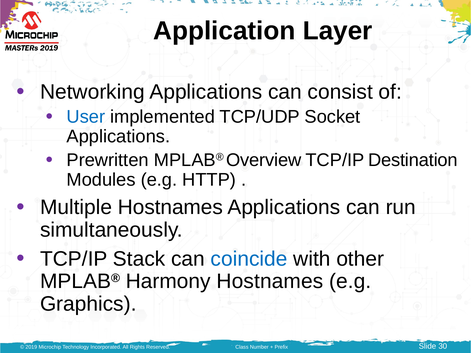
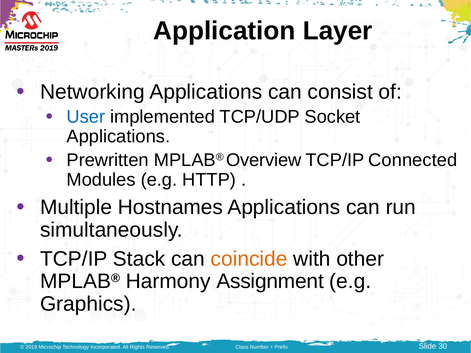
Destination: Destination -> Connected
coincide colour: blue -> orange
Harmony Hostnames: Hostnames -> Assignment
